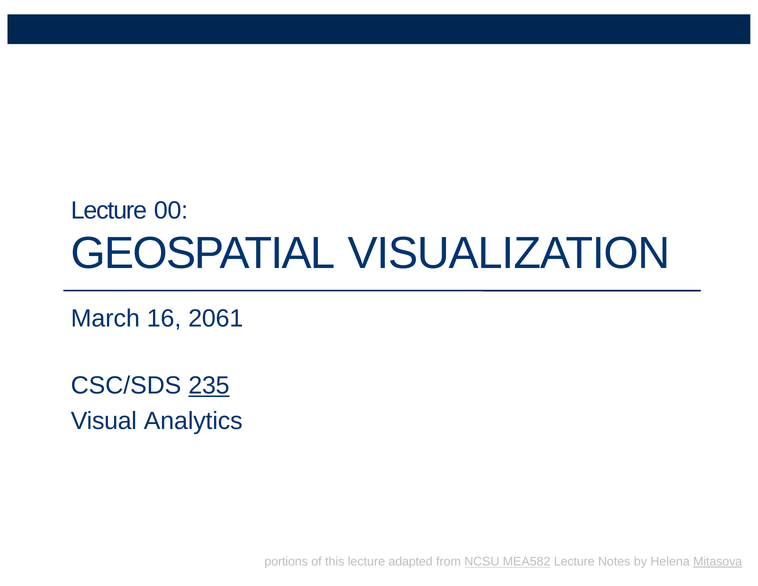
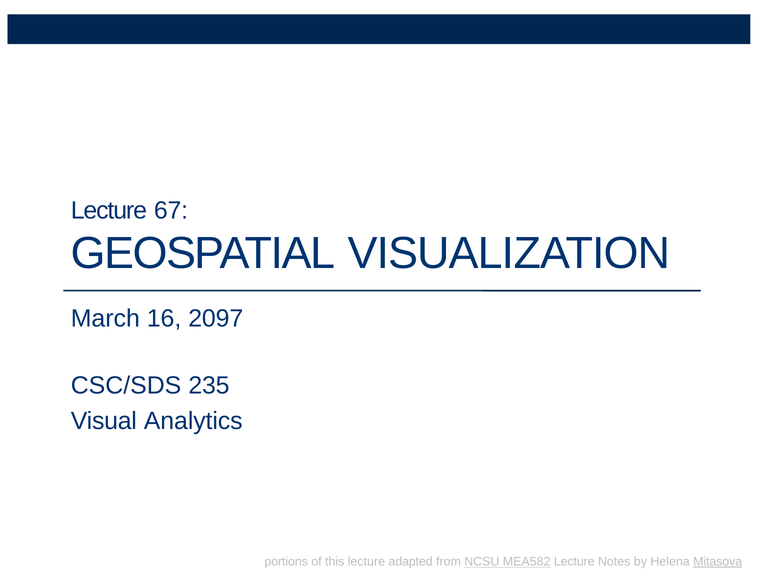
00: 00 -> 67
2061: 2061 -> 2097
235 underline: present -> none
